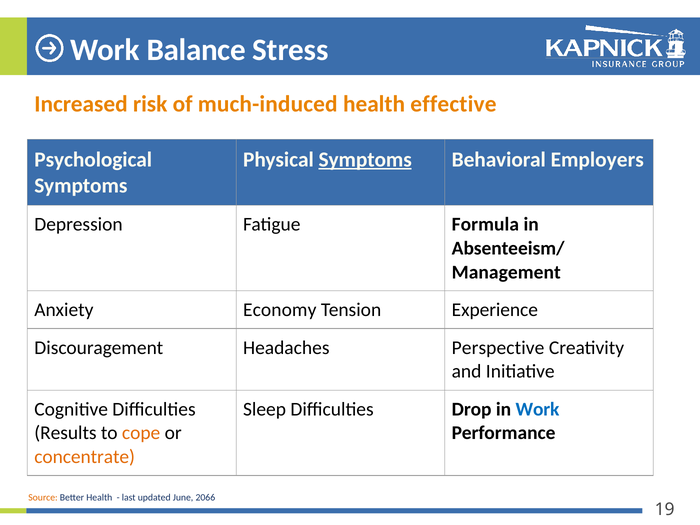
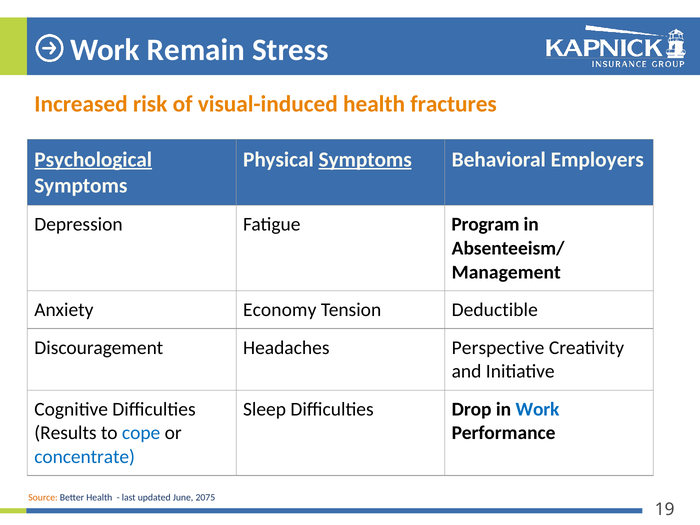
Balance: Balance -> Remain
much-induced: much-induced -> visual-induced
effective: effective -> fractures
Psychological underline: none -> present
Formula: Formula -> Program
Experience: Experience -> Deductible
cope colour: orange -> blue
concentrate colour: orange -> blue
2066: 2066 -> 2075
